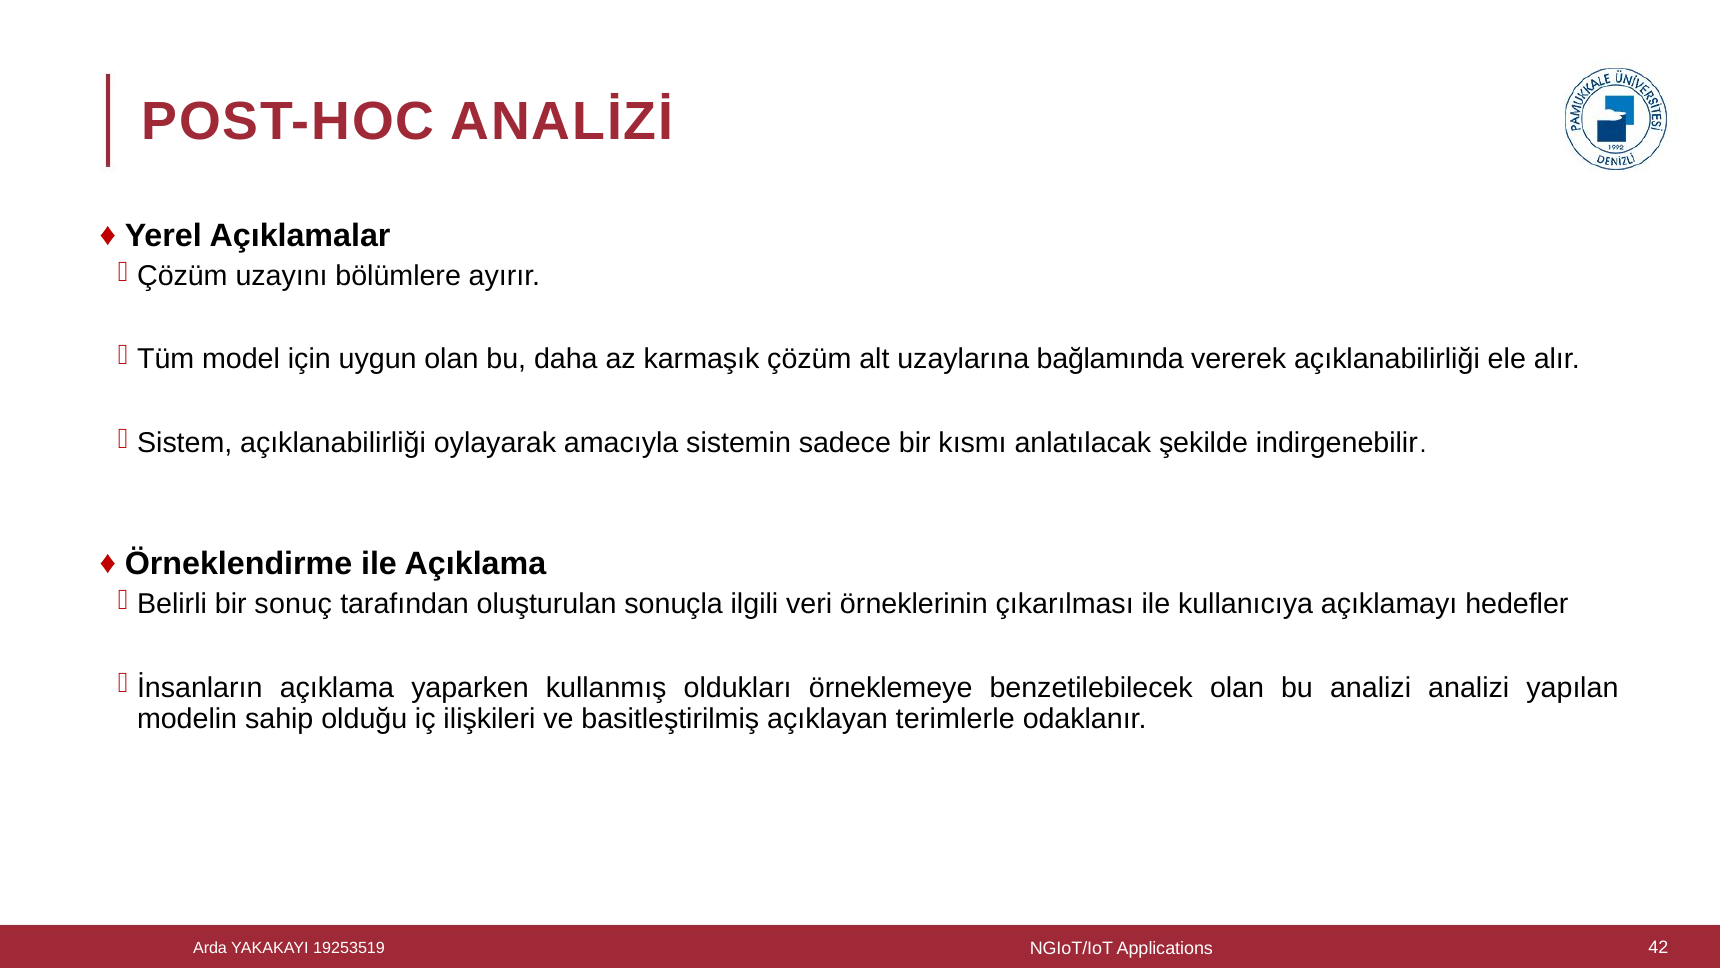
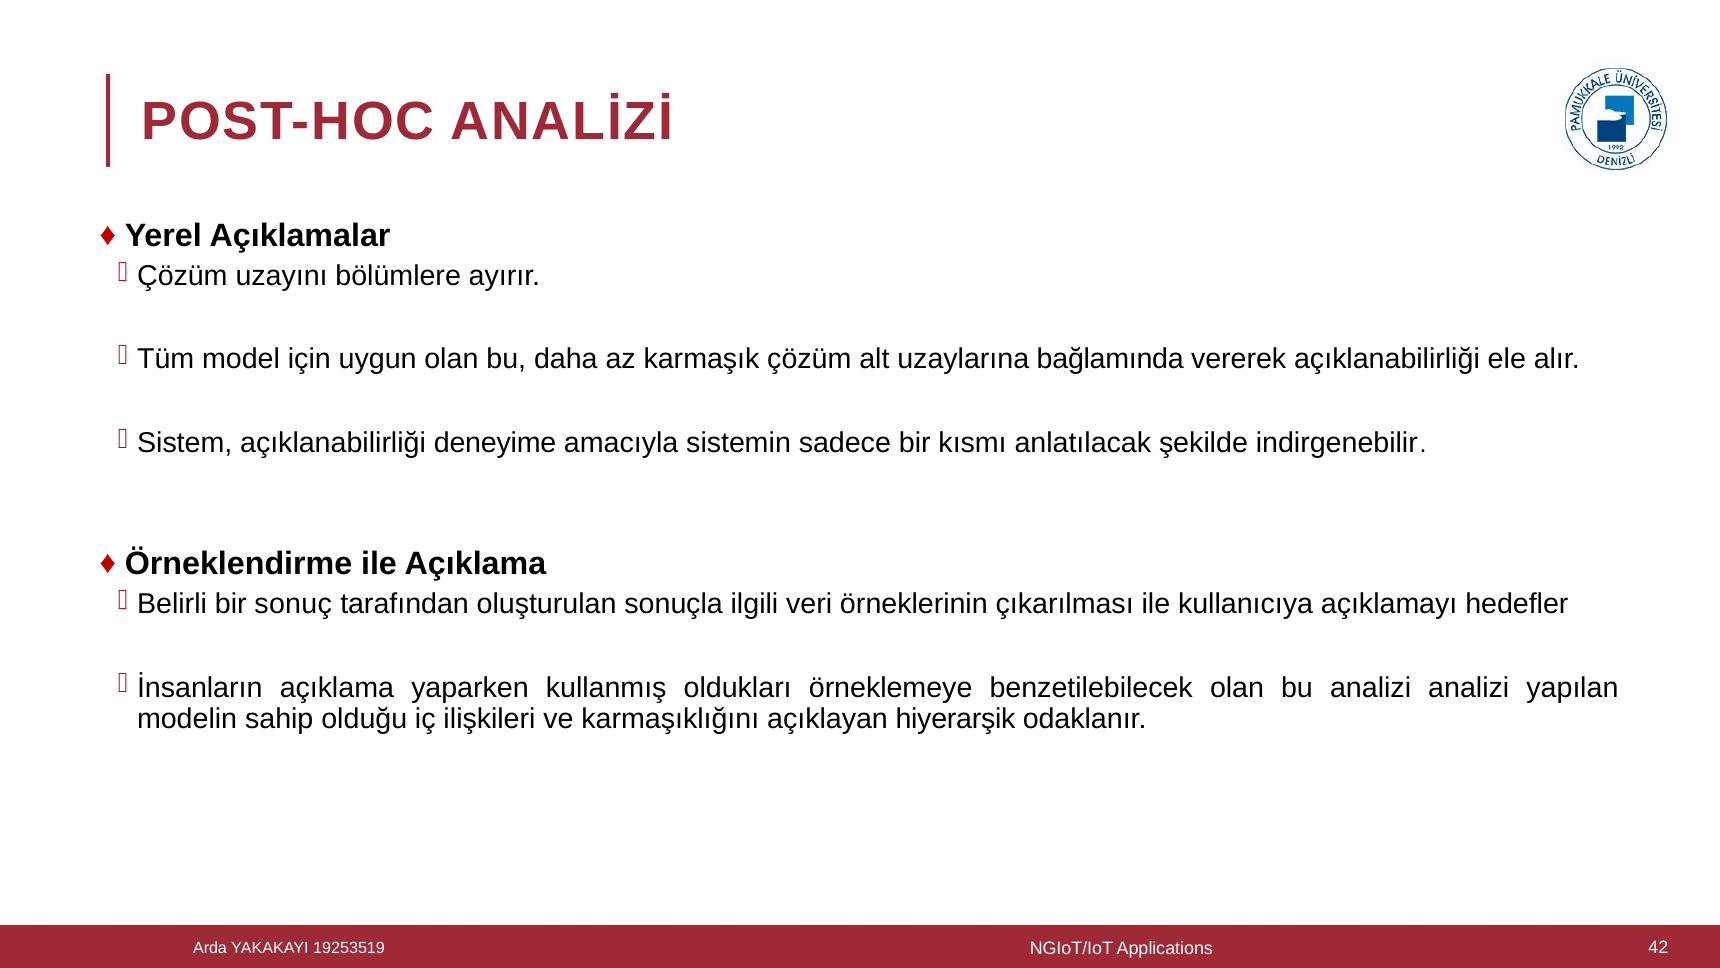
oylayarak: oylayarak -> deneyime
basitleştirilmiş: basitleştirilmiş -> karmaşıklığını
terimlerle: terimlerle -> hiyerarşik
